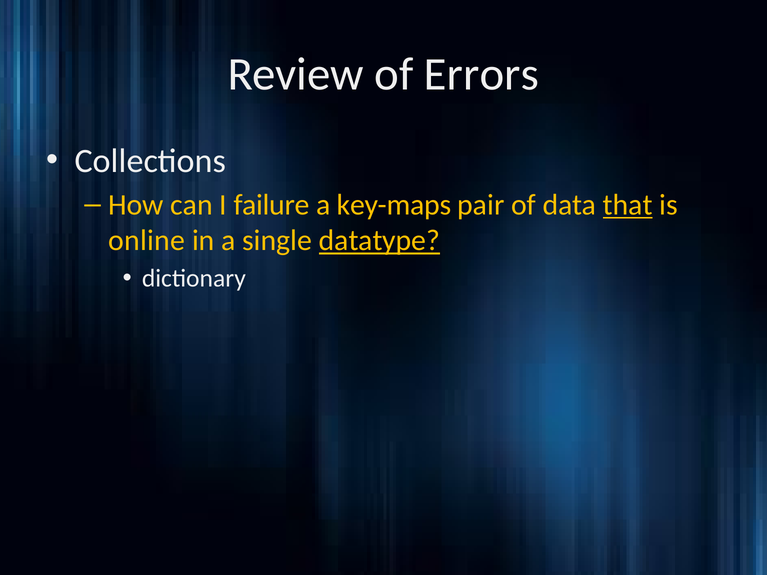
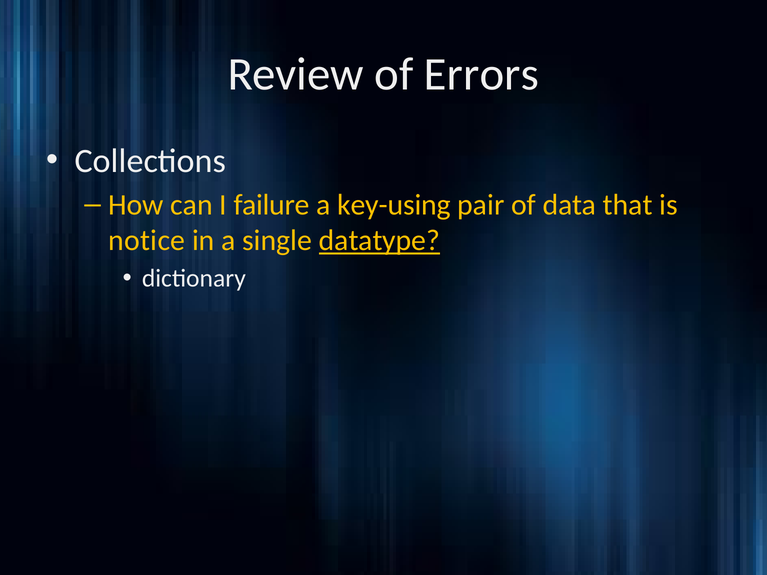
key-maps: key-maps -> key-using
that underline: present -> none
online: online -> notice
